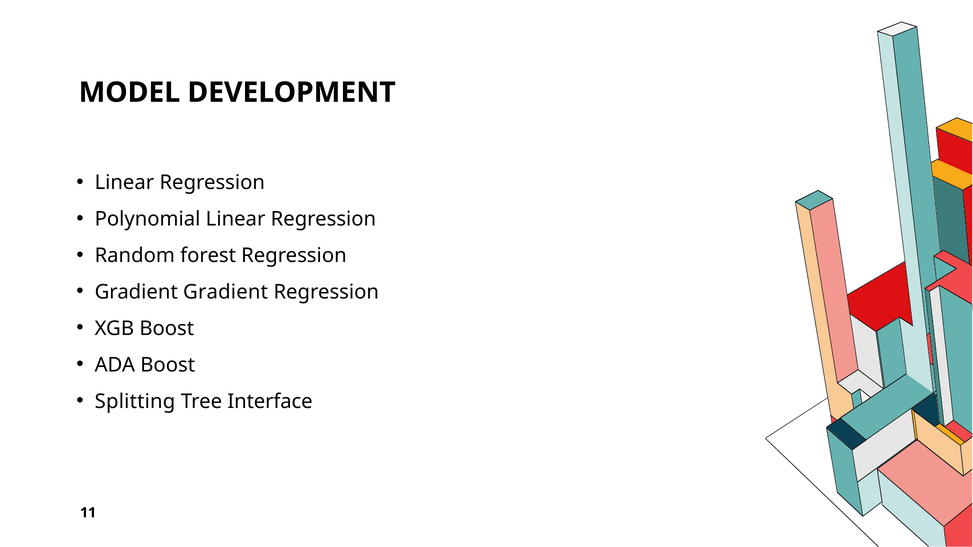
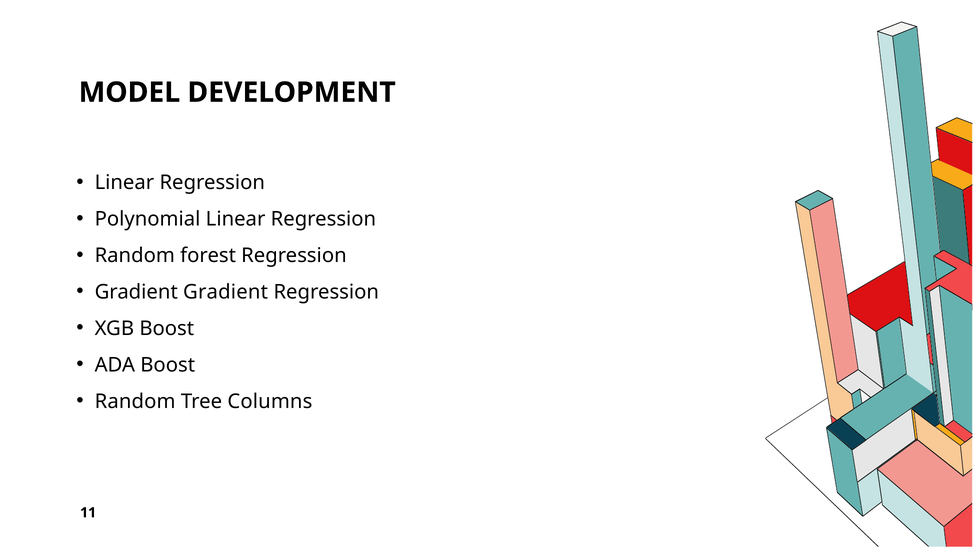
Splitting at (135, 402): Splitting -> Random
Interface: Interface -> Columns
